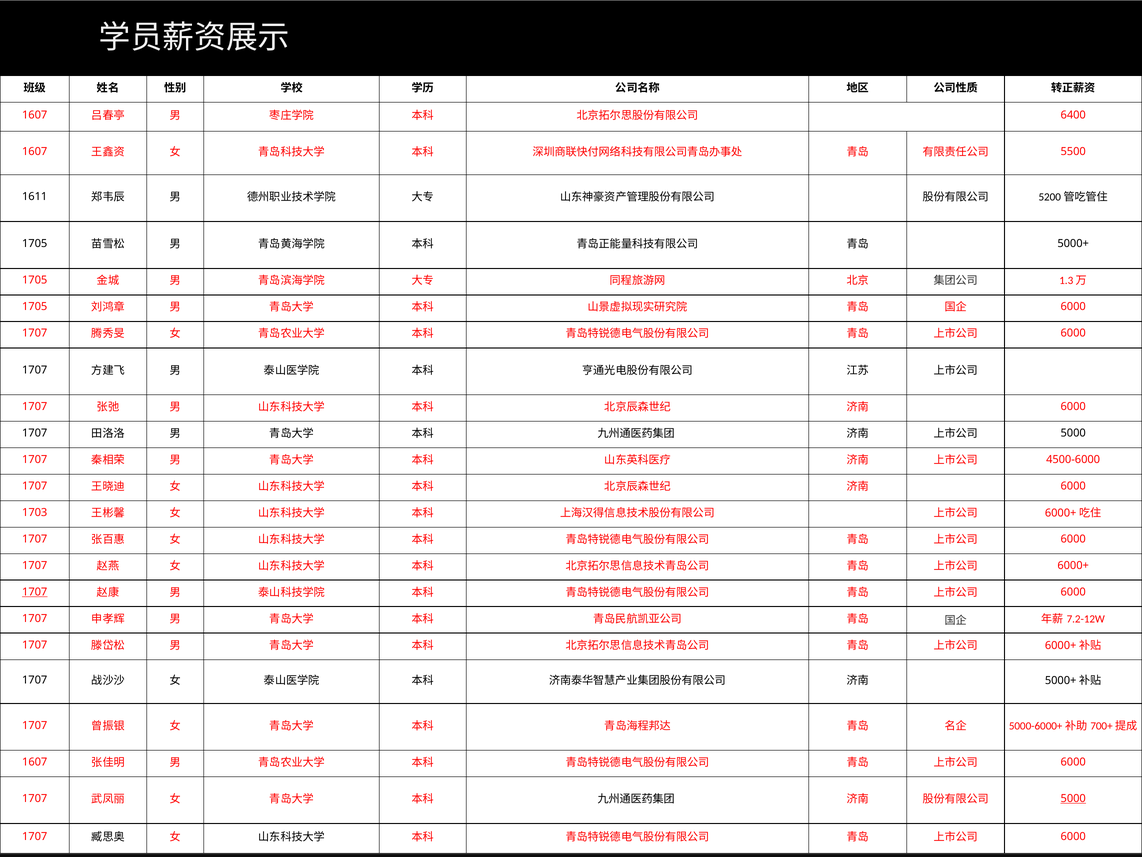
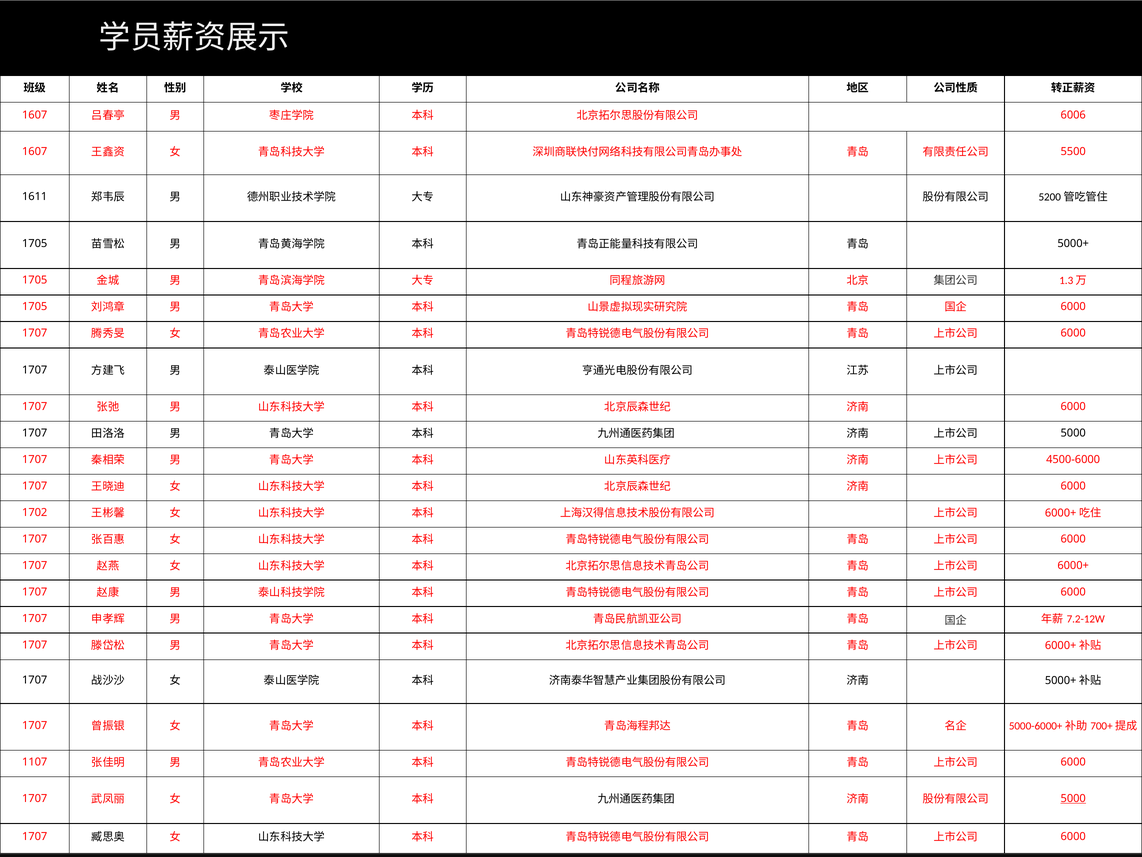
6400: 6400 -> 6006
1703: 1703 -> 1702
1707 at (35, 592) underline: present -> none
1607 at (35, 762): 1607 -> 1107
